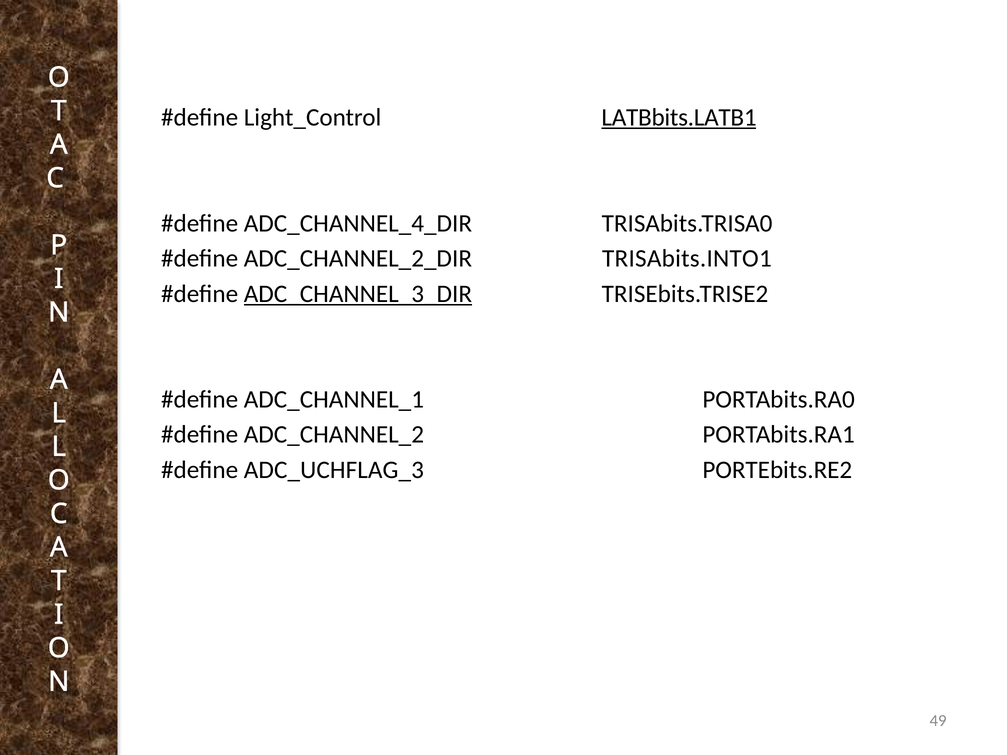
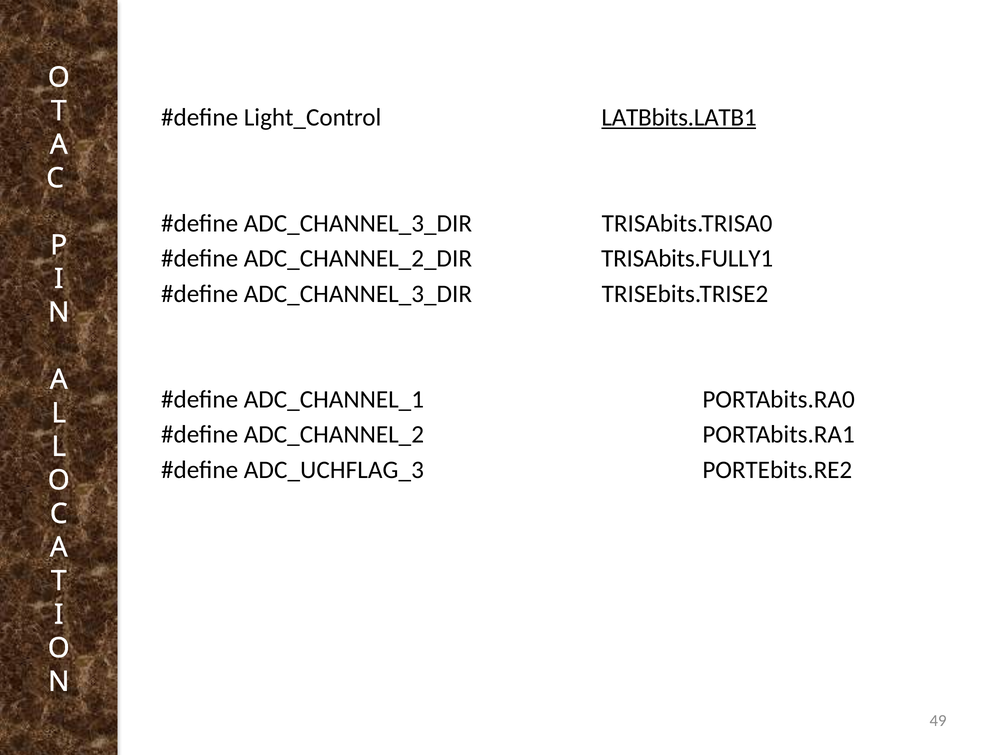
ADC_CHANNEL_4_DIR at (358, 223): ADC_CHANNEL_4_DIR -> ADC_CHANNEL_3_DIR
TRISAbits.INTO1: TRISAbits.INTO1 -> TRISAbits.FULLY1
ADC_CHANNEL_3_DIR at (358, 294) underline: present -> none
